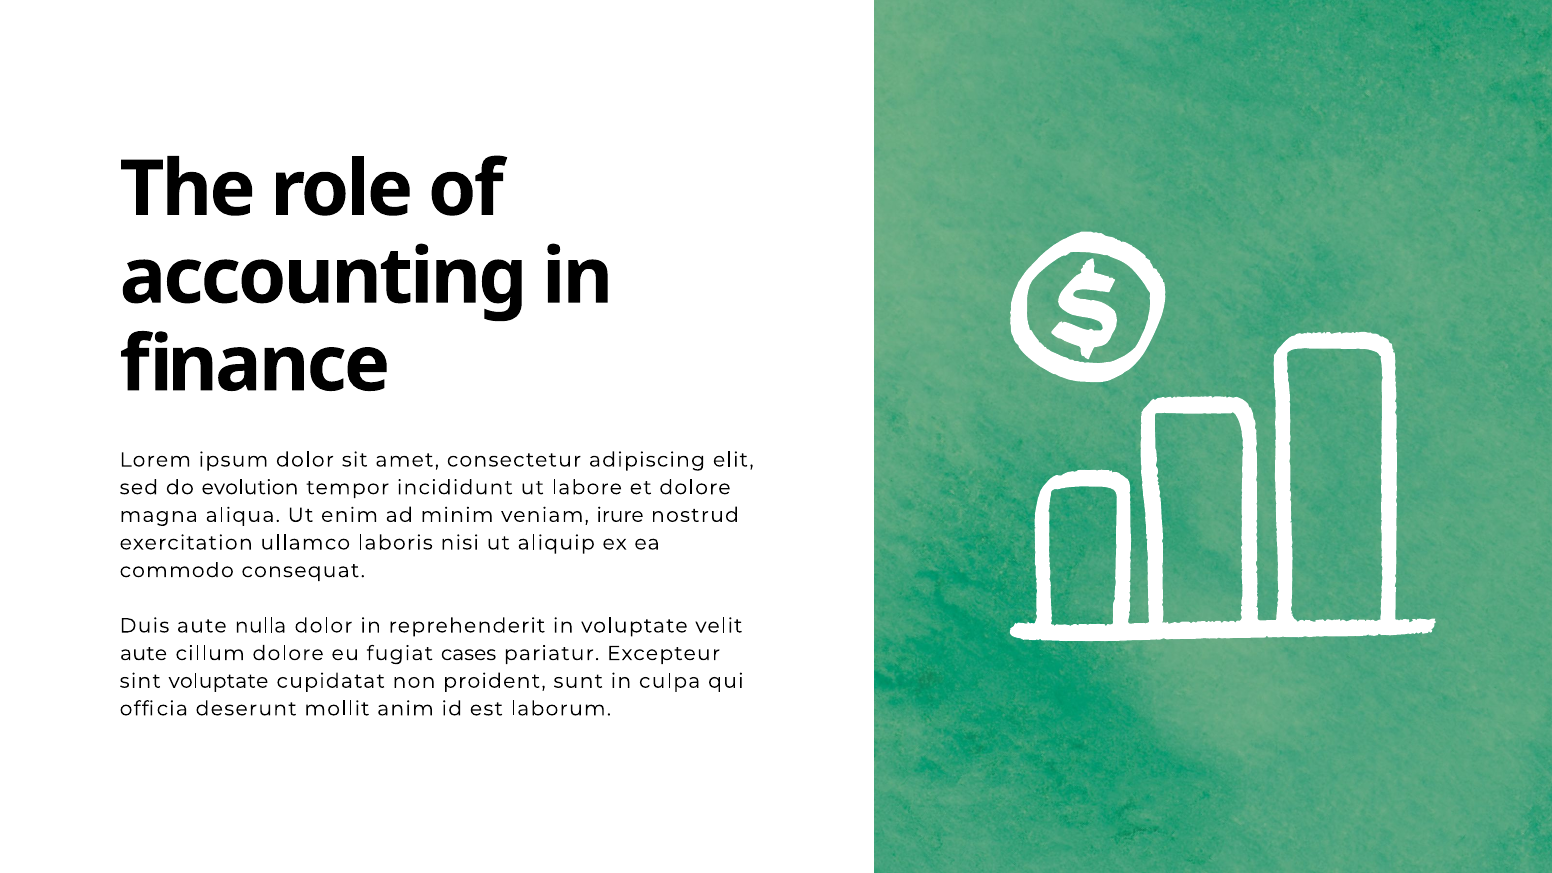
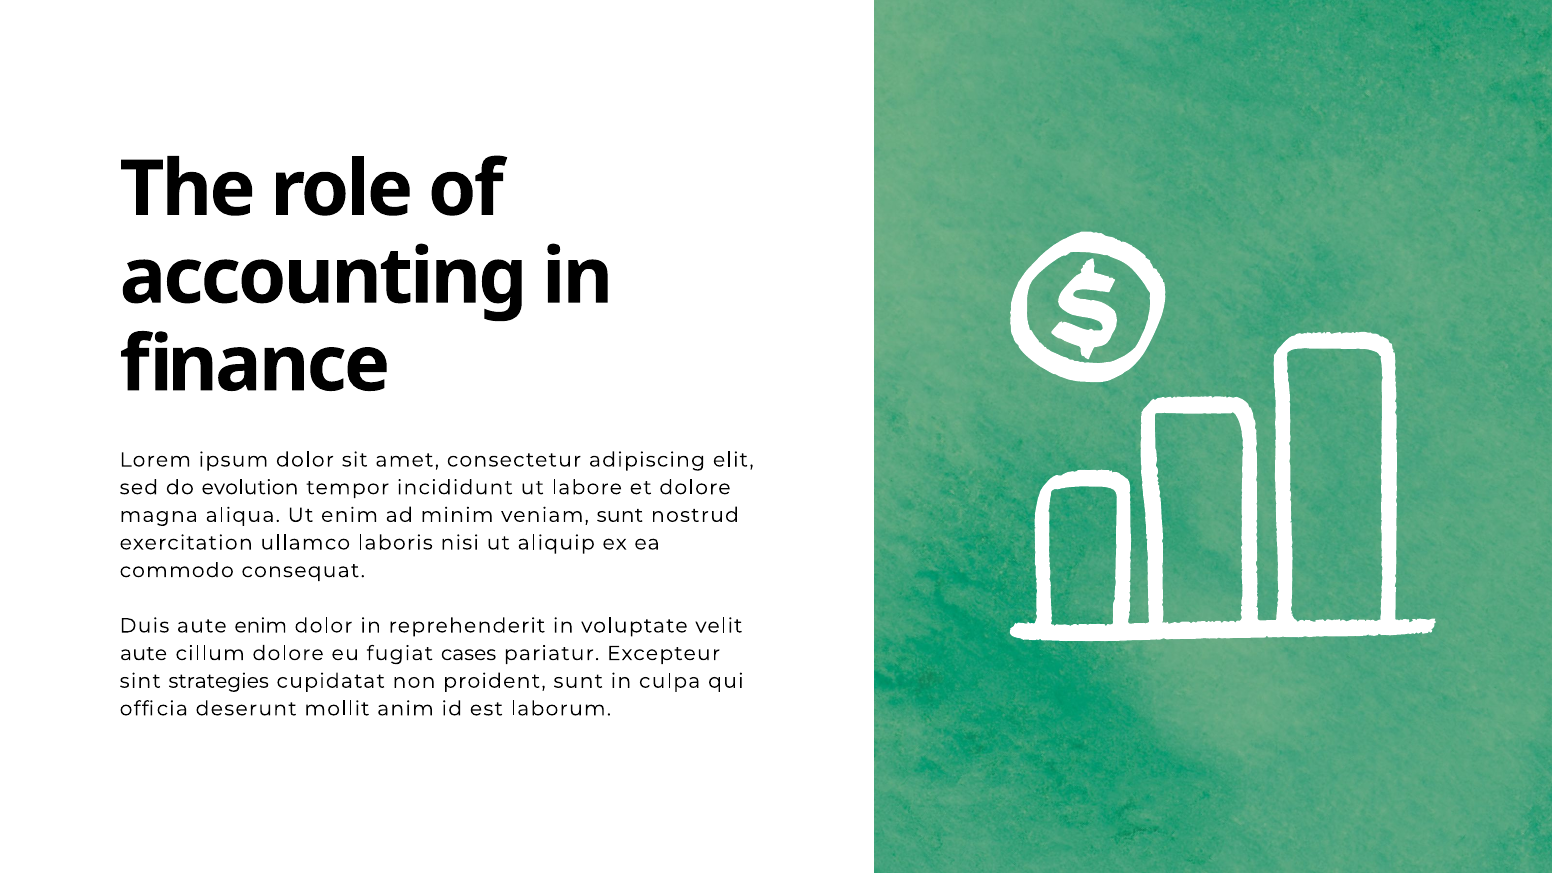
veniam irure: irure -> sunt
aute nulla: nulla -> enim
sint voluptate: voluptate -> strategies
